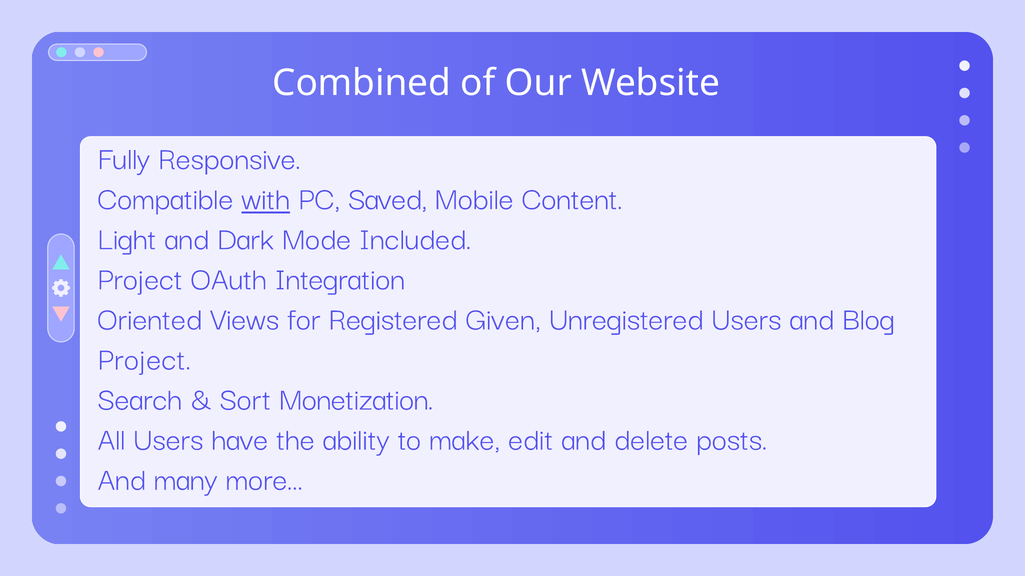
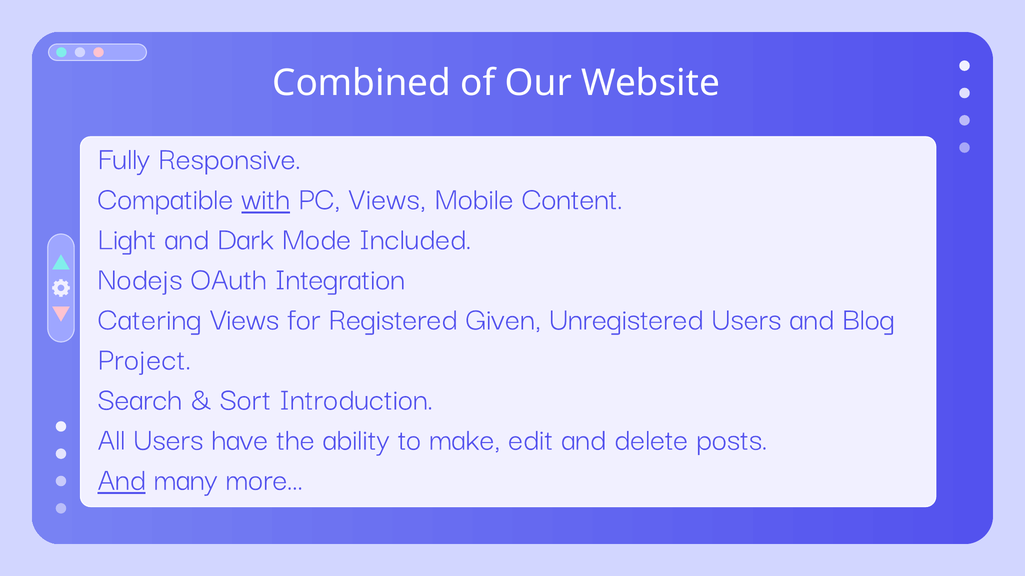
PC Saved: Saved -> Views
Project at (140, 279): Project -> Nodejs
Oriented: Oriented -> Catering
Monetization: Monetization -> Introduction
And at (122, 479) underline: none -> present
